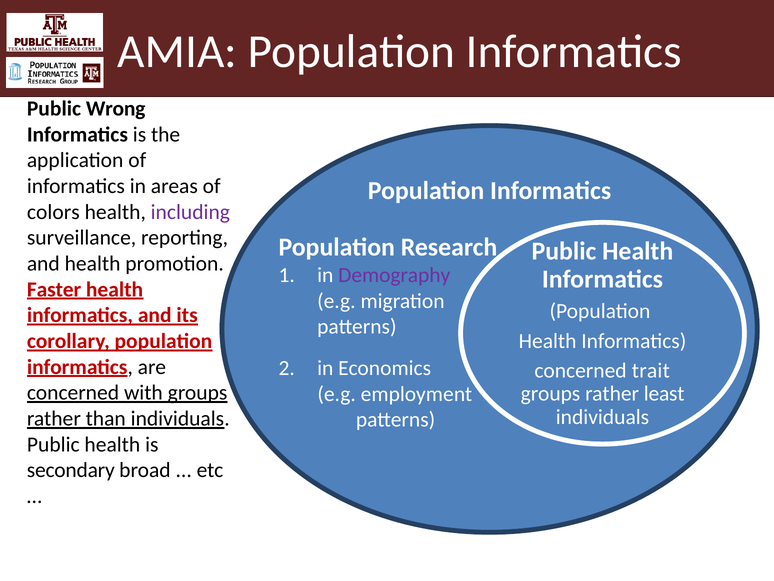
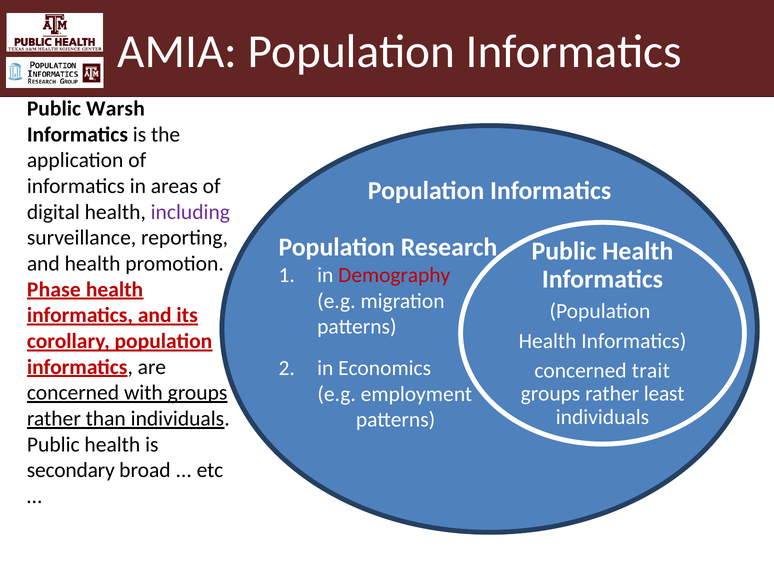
Wrong: Wrong -> Warsh
colors: colors -> digital
Demography colour: purple -> red
Faster: Faster -> Phase
